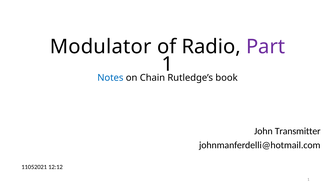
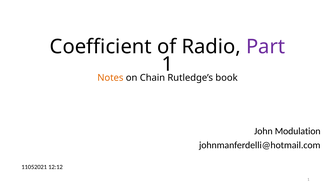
Modulator: Modulator -> Coefficient
Notes colour: blue -> orange
Transmitter: Transmitter -> Modulation
